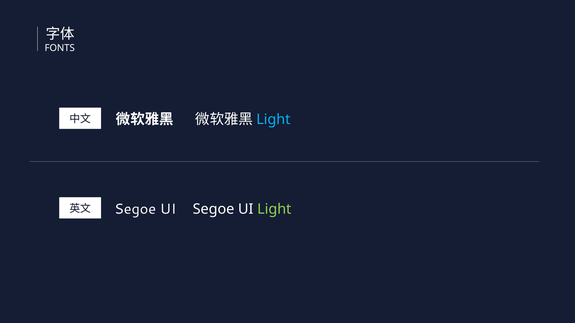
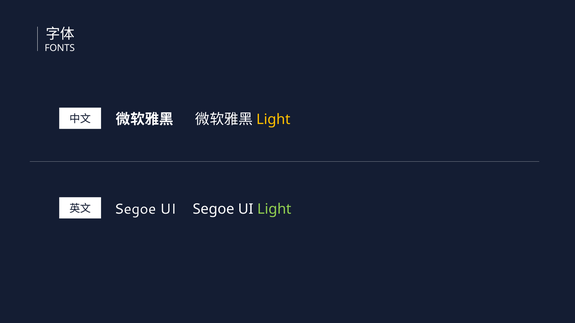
Light at (273, 120) colour: light blue -> yellow
